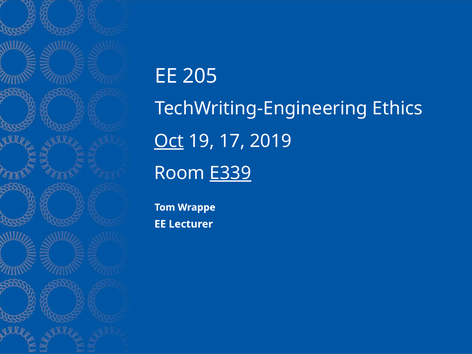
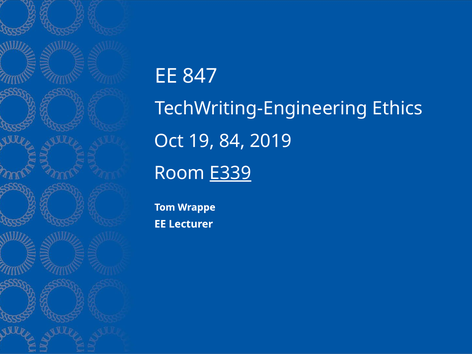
205: 205 -> 847
Oct underline: present -> none
17: 17 -> 84
